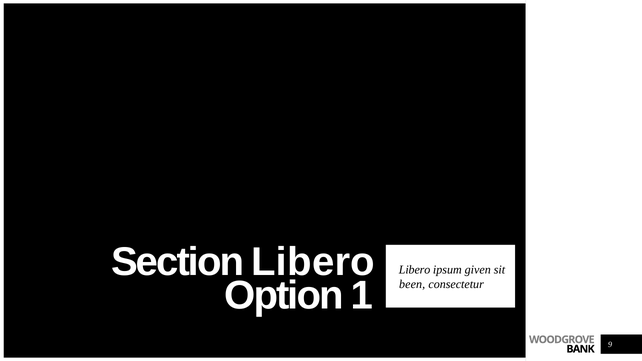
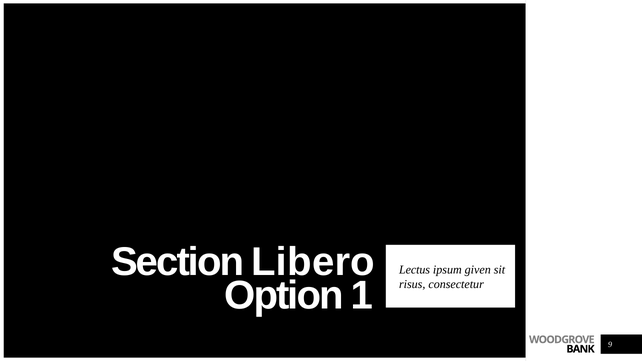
Libero at (415, 270): Libero -> Lectus
been: been -> risus
